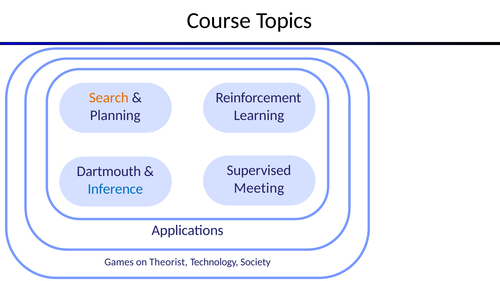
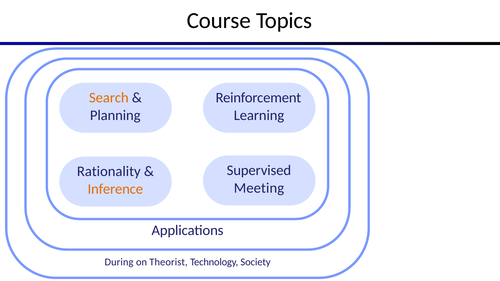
Dartmouth: Dartmouth -> Rationality
Inference colour: blue -> orange
Games: Games -> During
